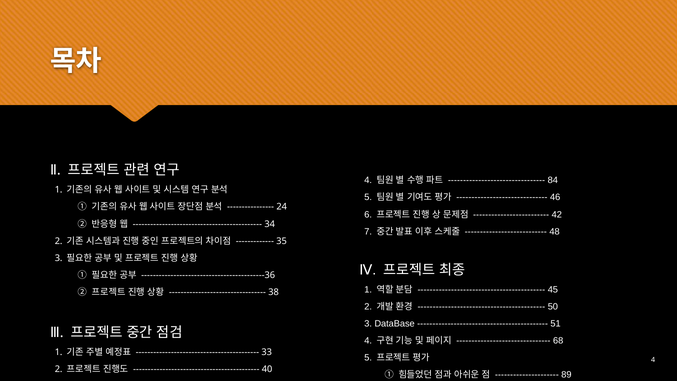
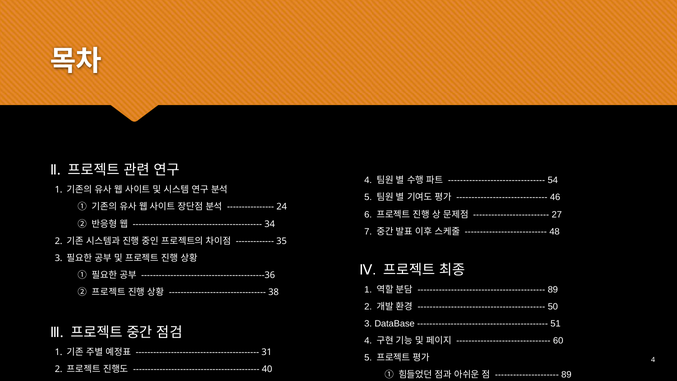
84: 84 -> 54
42 at (557, 214): 42 -> 27
45 at (553, 289): 45 -> 89
68: 68 -> 60
33: 33 -> 31
